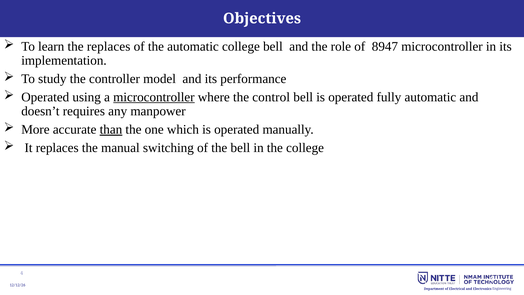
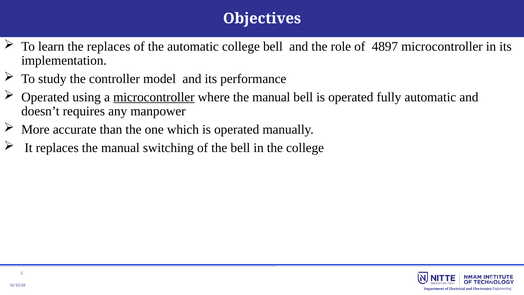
8947: 8947 -> 4897
where the control: control -> manual
than underline: present -> none
